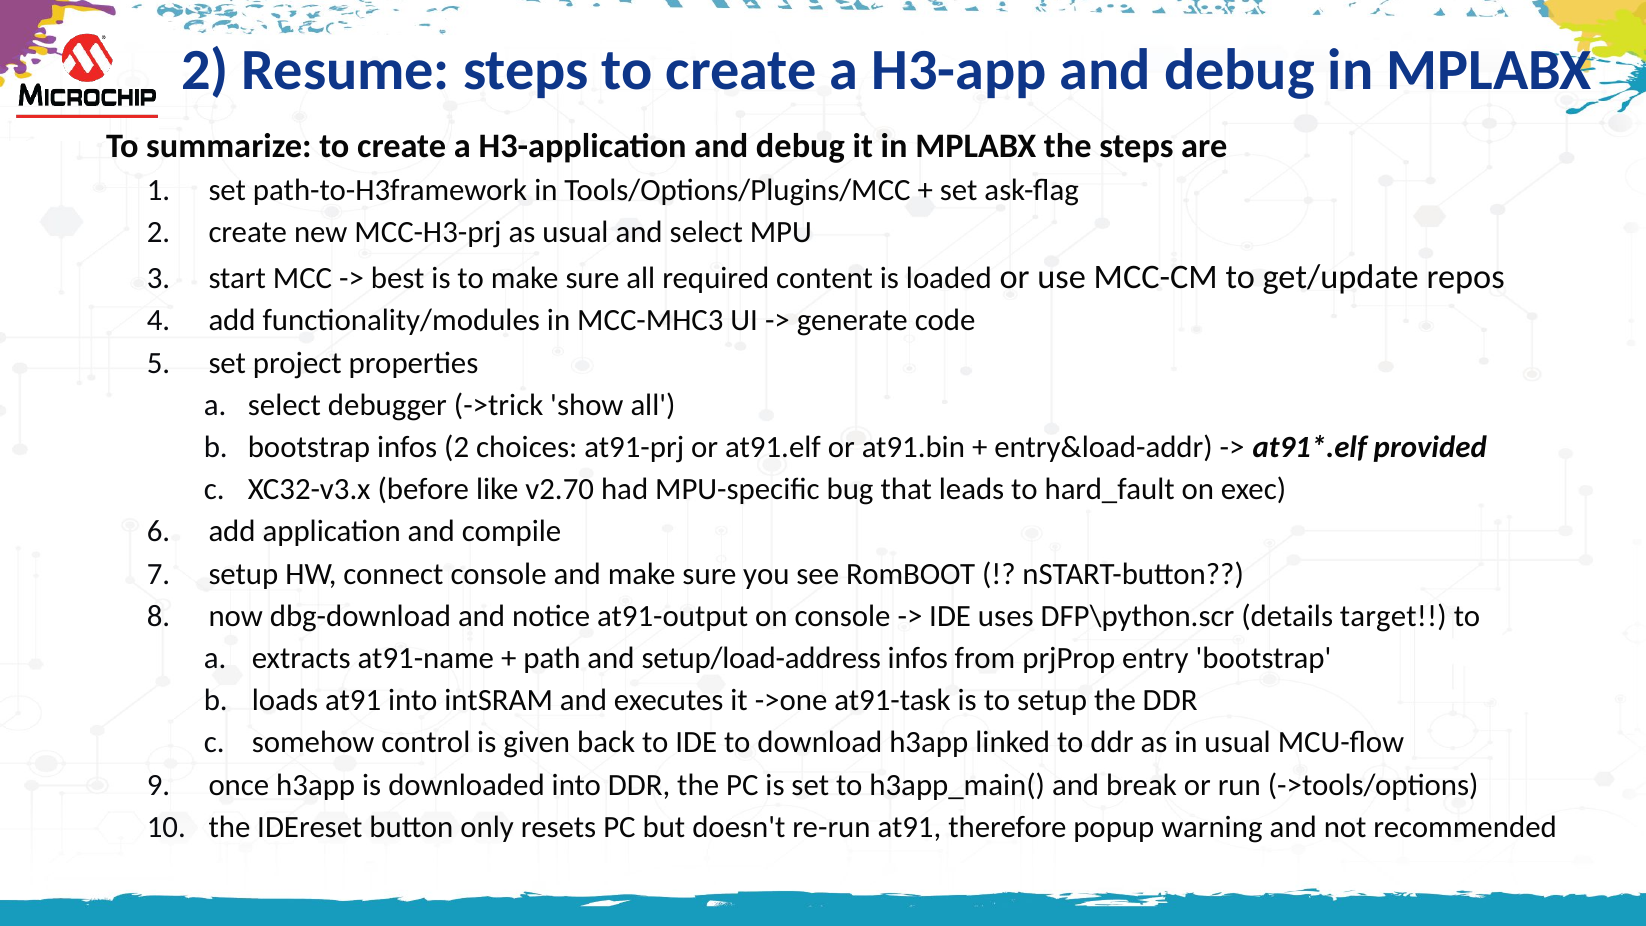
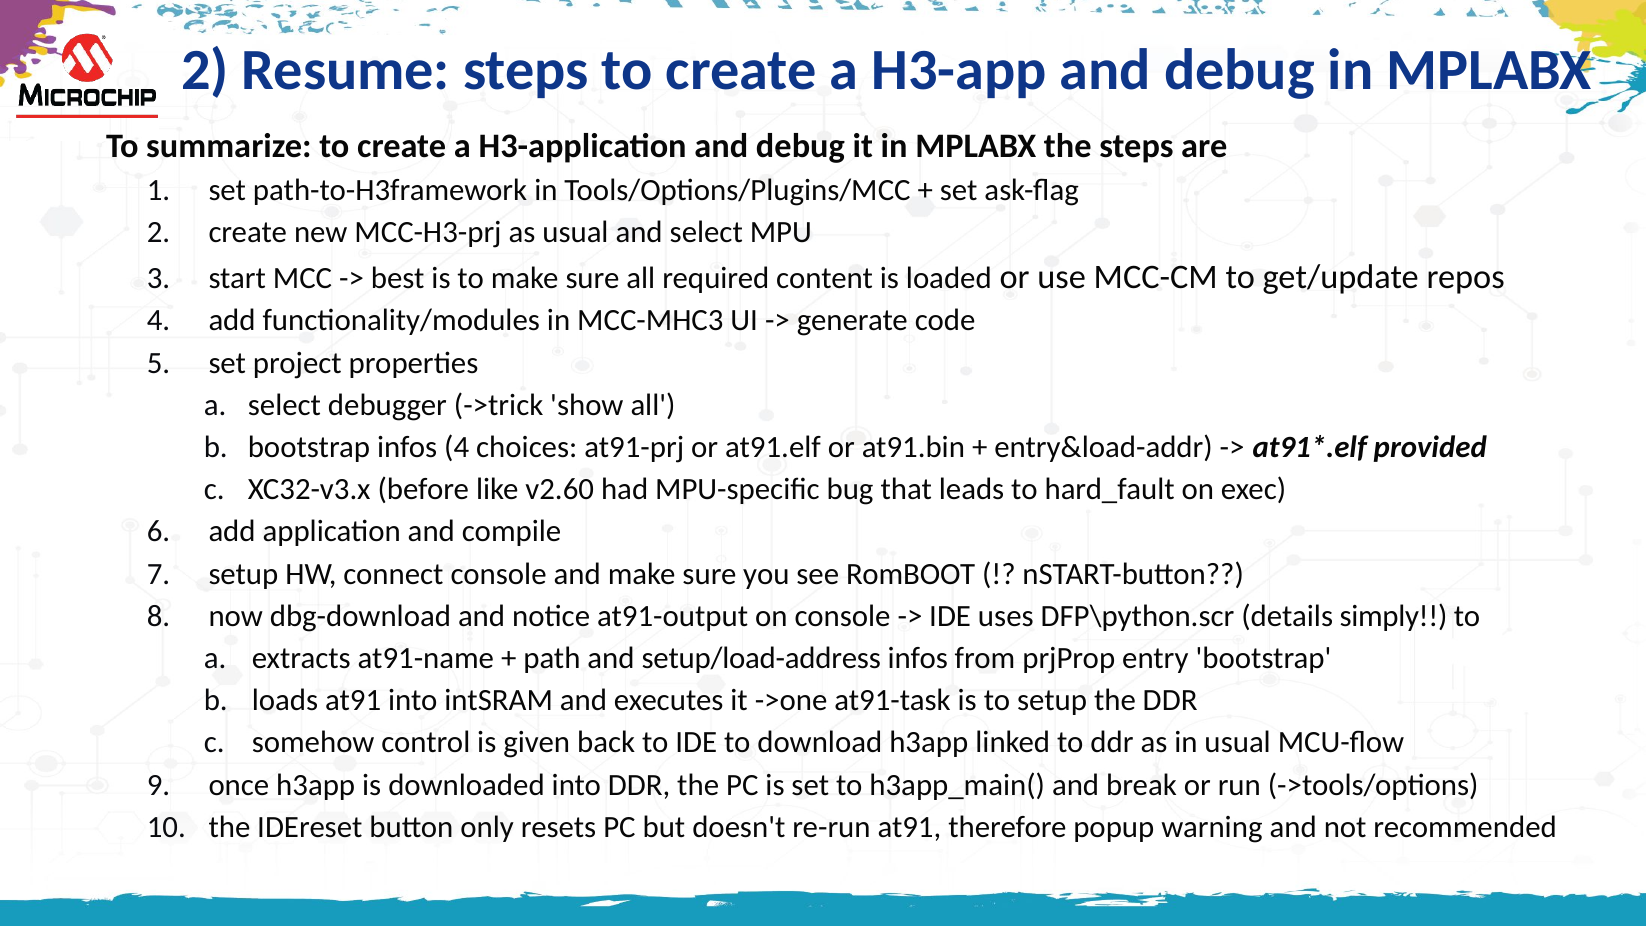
infos 2: 2 -> 4
v2.70: v2.70 -> v2.60
target: target -> simply
